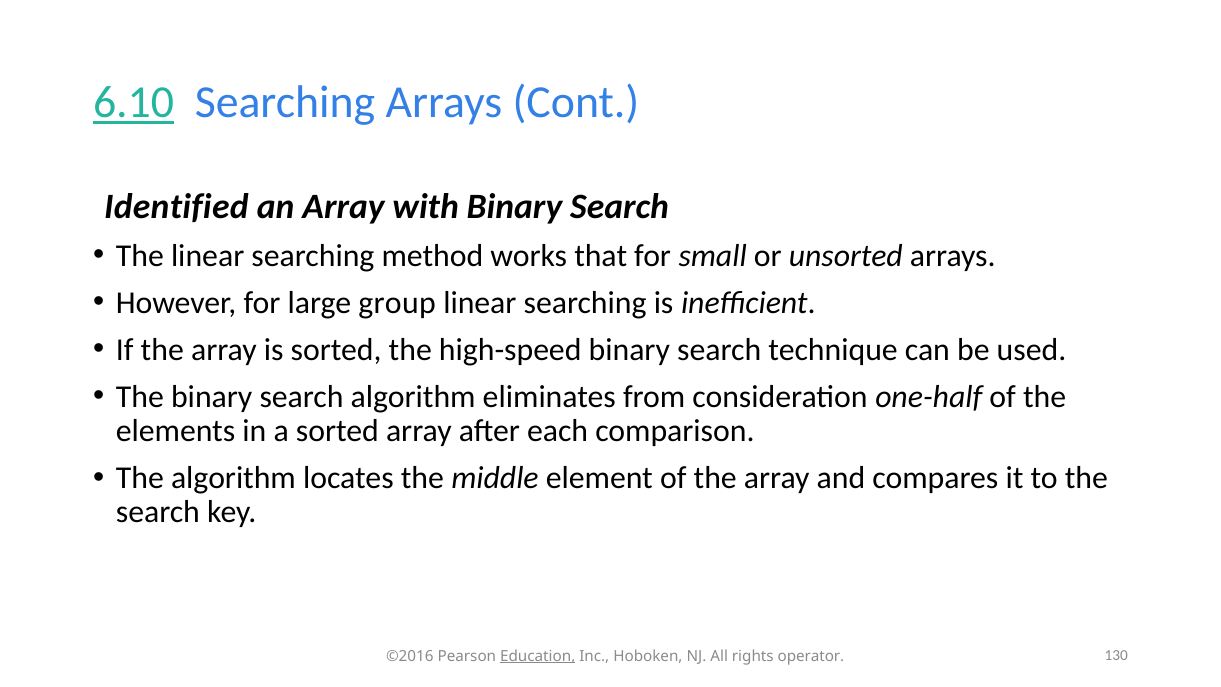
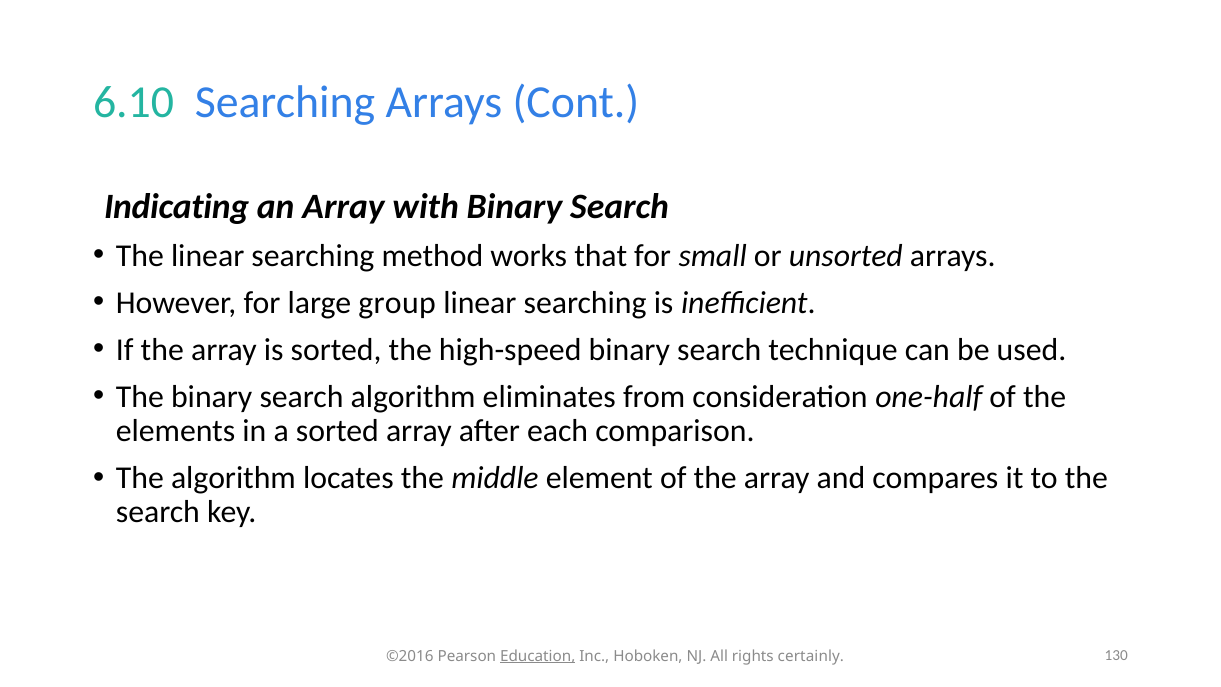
6.10 underline: present -> none
Identified: Identified -> Indicating
operator: operator -> certainly
